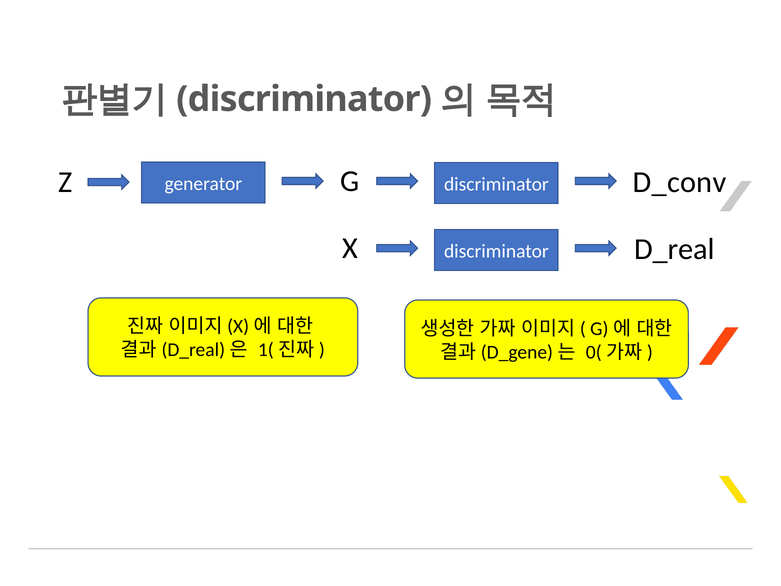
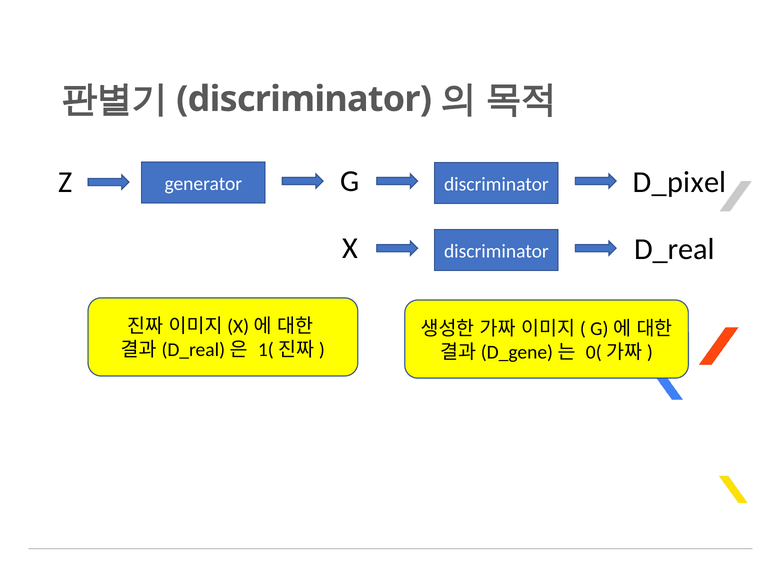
D_conv: D_conv -> D_pixel
